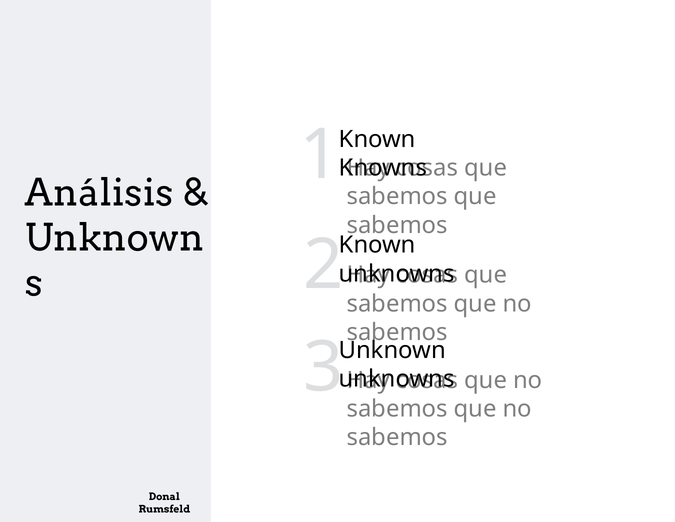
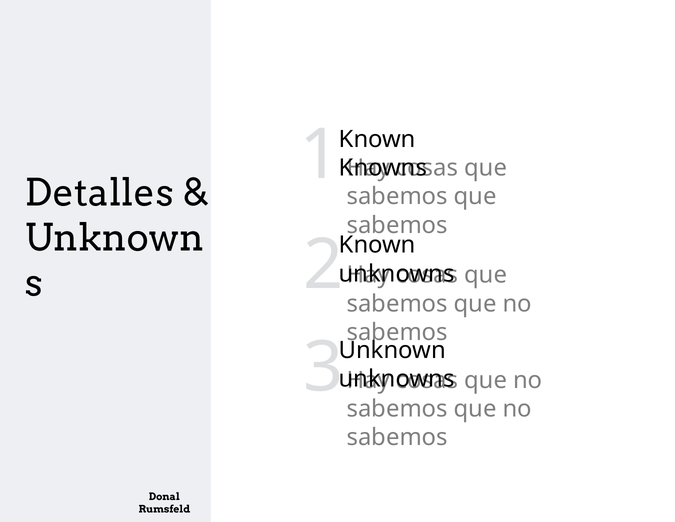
Análisis: Análisis -> Detalles
